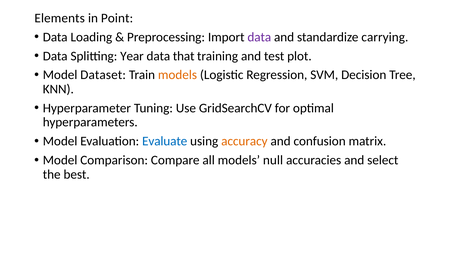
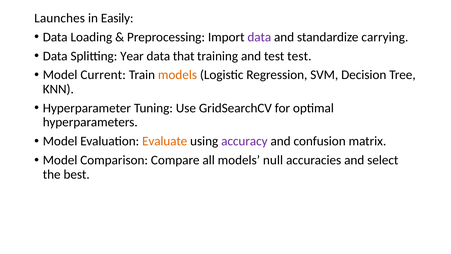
Elements: Elements -> Launches
Point: Point -> Easily
test plot: plot -> test
Dataset: Dataset -> Current
Evaluate colour: blue -> orange
accuracy colour: orange -> purple
